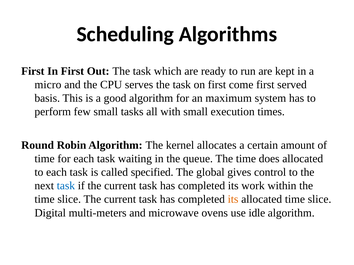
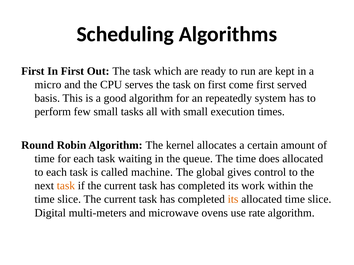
maximum: maximum -> repeatedly
specified: specified -> machine
task at (66, 186) colour: blue -> orange
idle: idle -> rate
